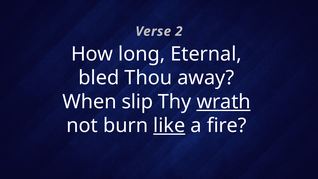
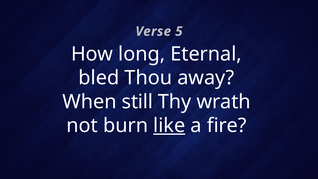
2: 2 -> 5
slip: slip -> still
wrath underline: present -> none
